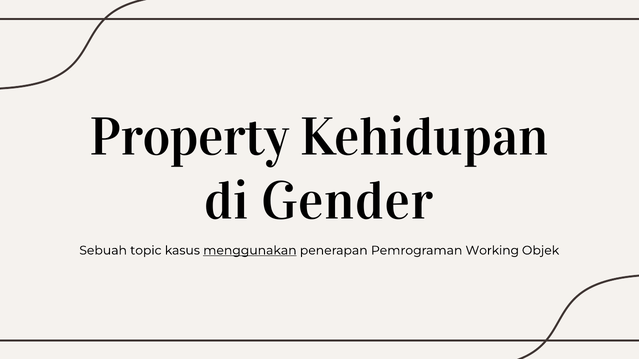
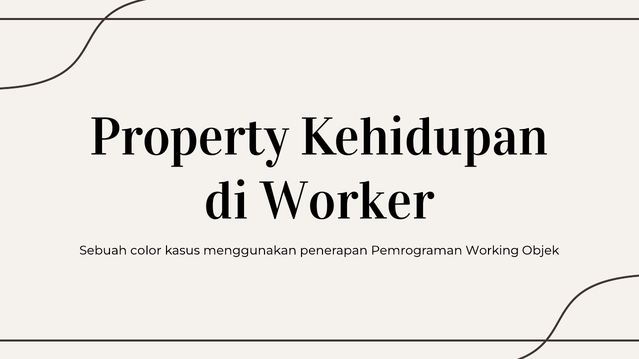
Gender: Gender -> Worker
topic: topic -> color
menggunakan underline: present -> none
